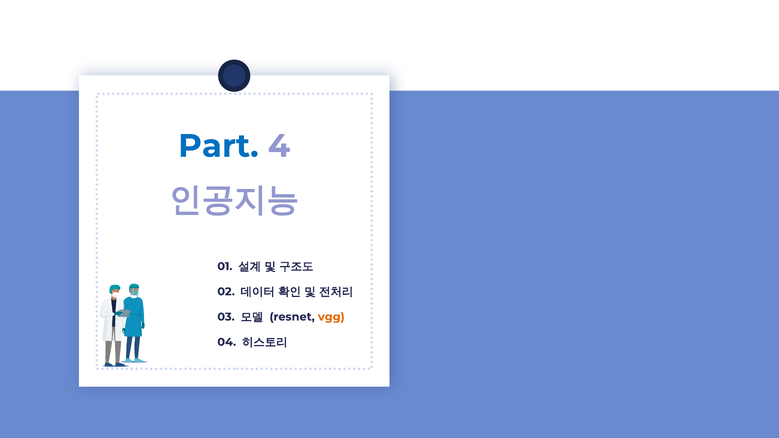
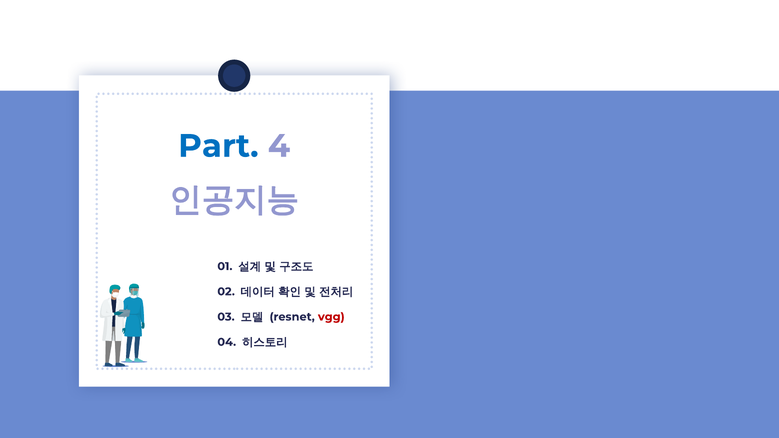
vgg colour: orange -> red
